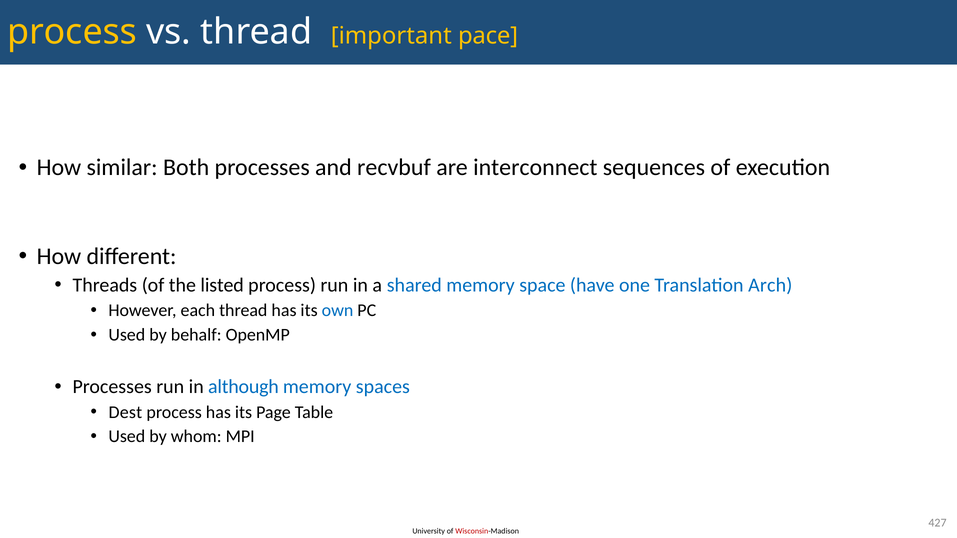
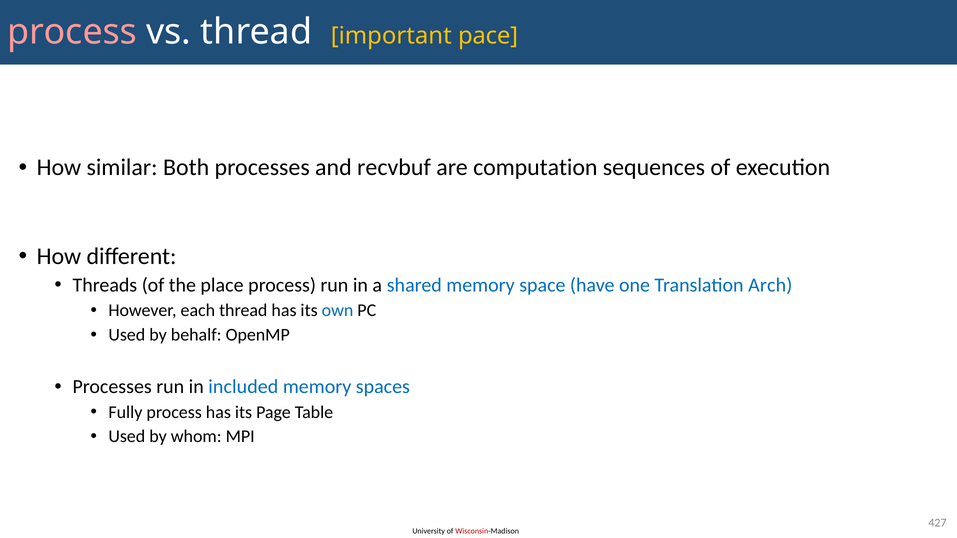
process at (72, 32) colour: yellow -> pink
interconnect: interconnect -> computation
listed: listed -> place
although: although -> included
Dest: Dest -> Fully
